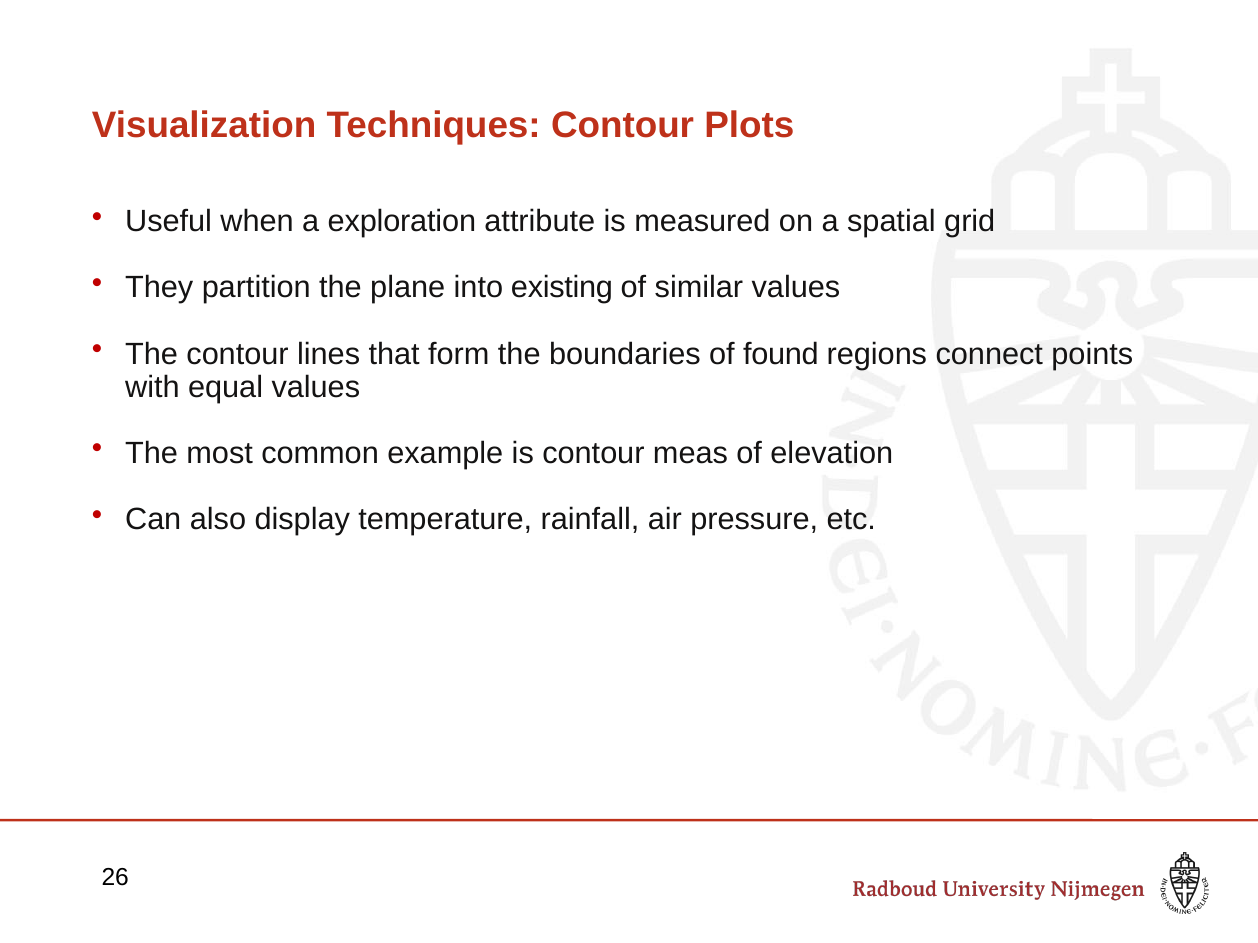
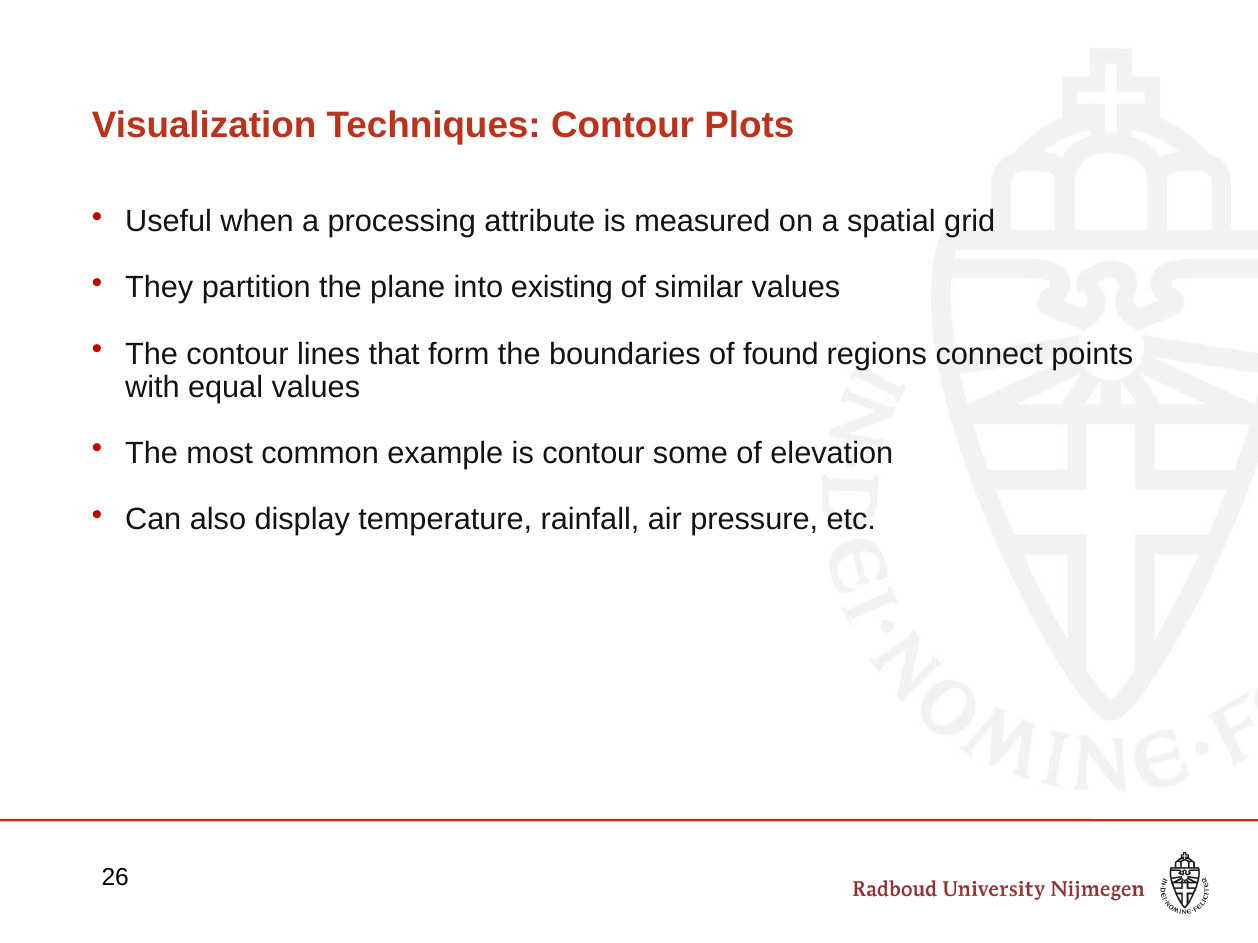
exploration: exploration -> processing
meas: meas -> some
